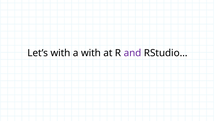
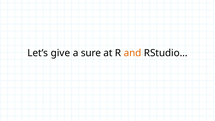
Let’s with: with -> give
a with: with -> sure
and colour: purple -> orange
